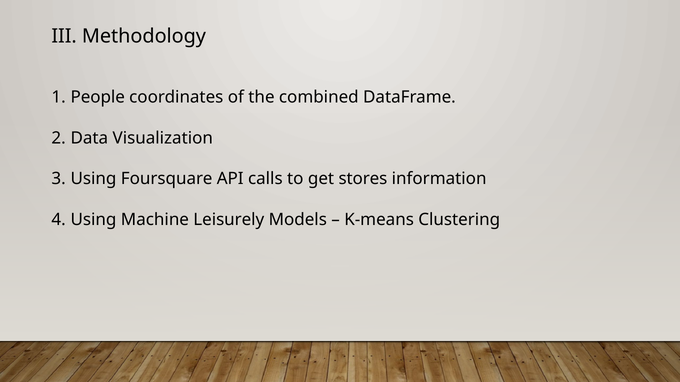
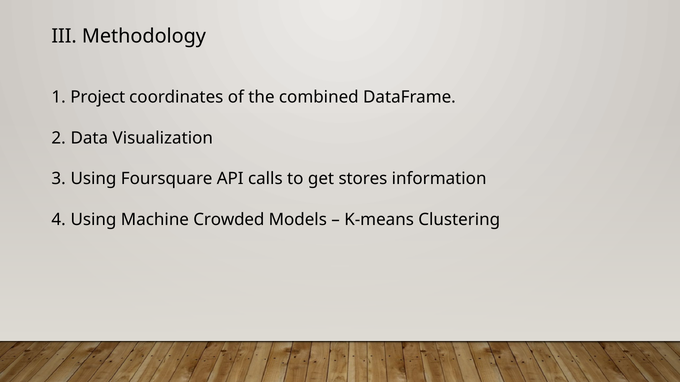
People: People -> Project
Leisurely: Leisurely -> Crowded
